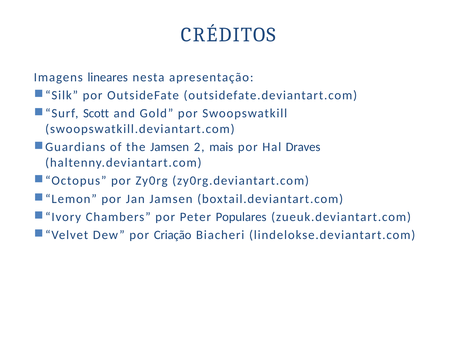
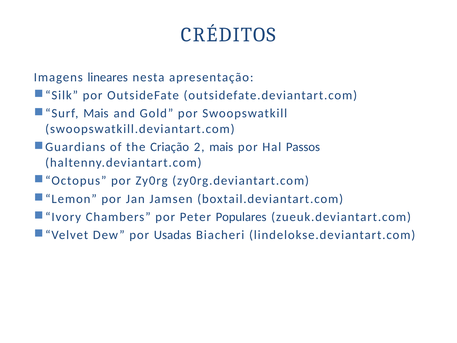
Scott at (96, 113): Scott -> Mais
the Jamsen: Jamsen -> Criação
Draves: Draves -> Passos
Criação: Criação -> Usadas
